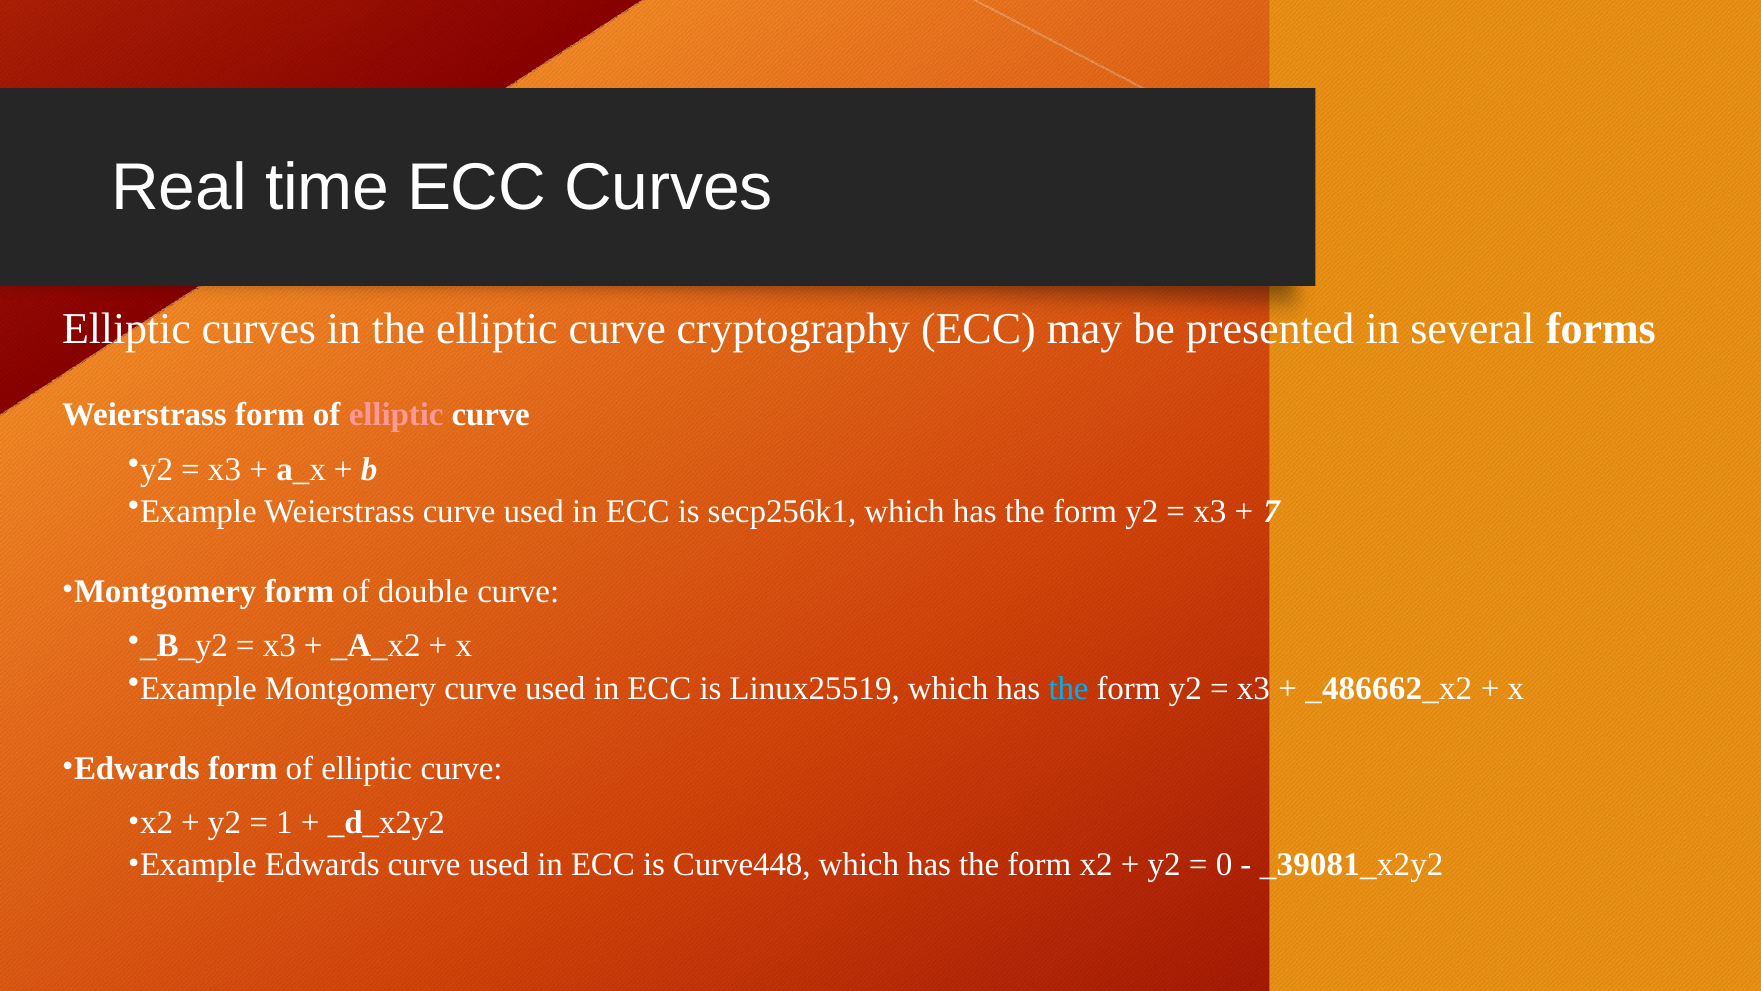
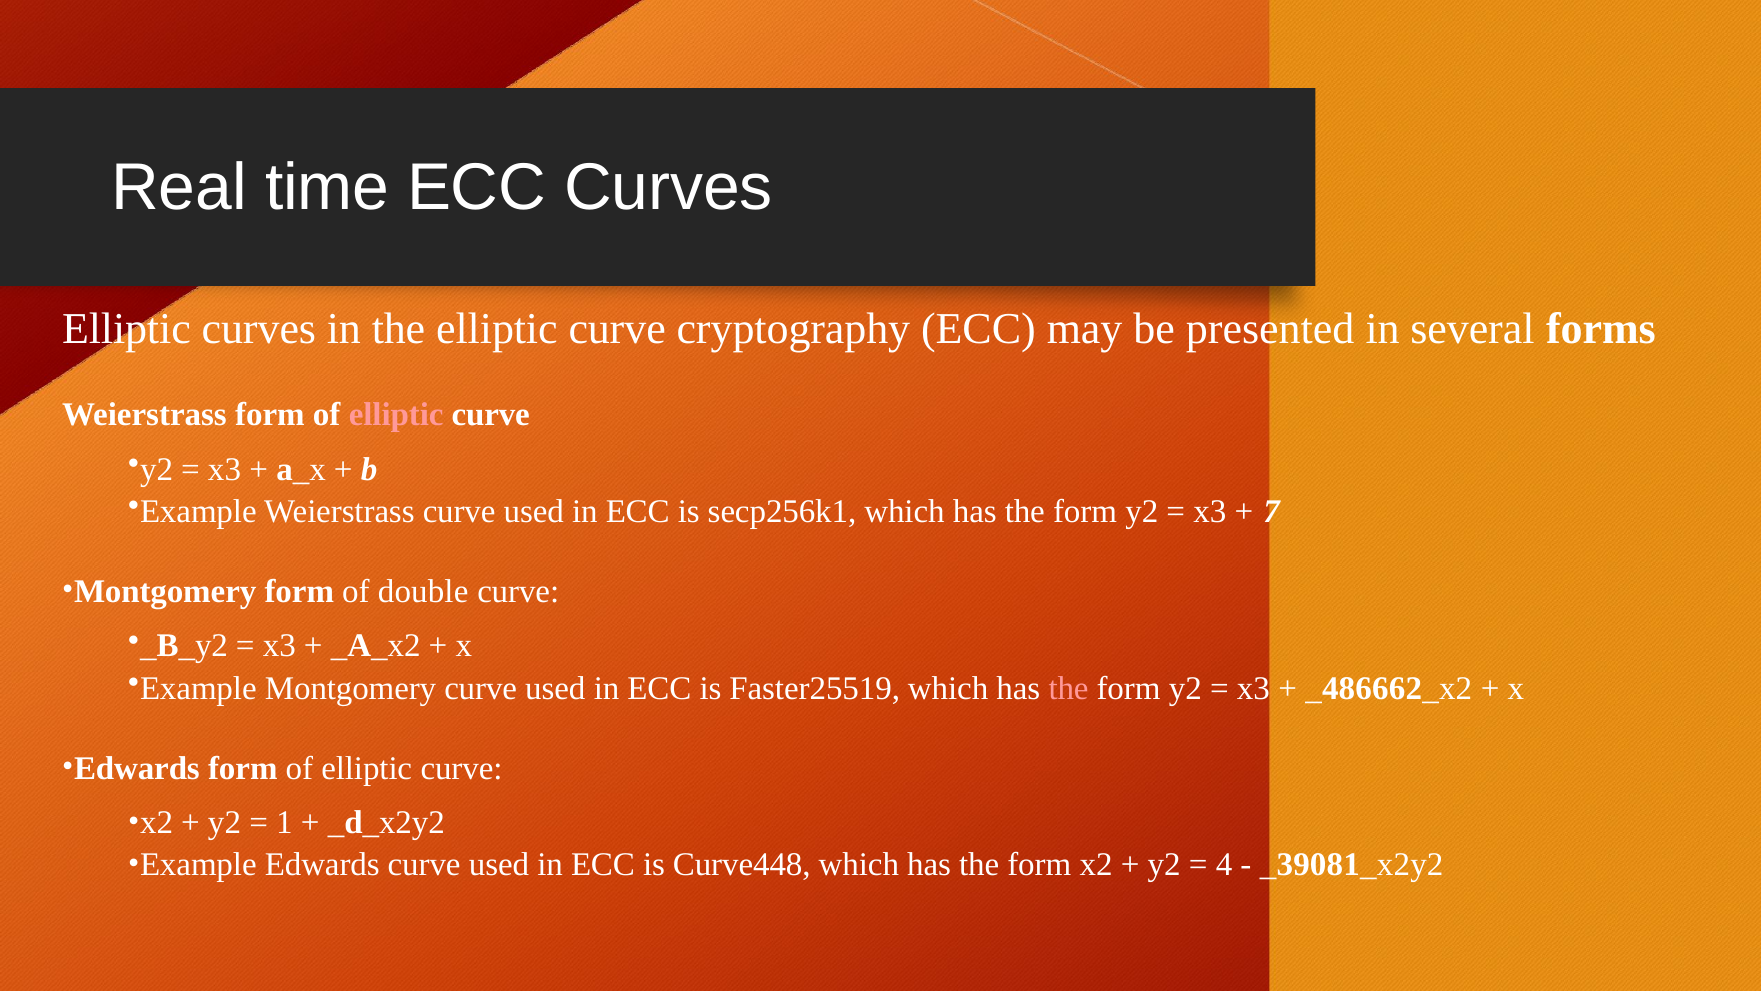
Linux25519: Linux25519 -> Faster25519
the at (1069, 688) colour: light blue -> pink
0: 0 -> 4
